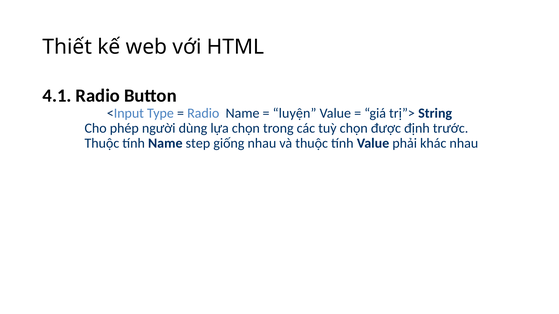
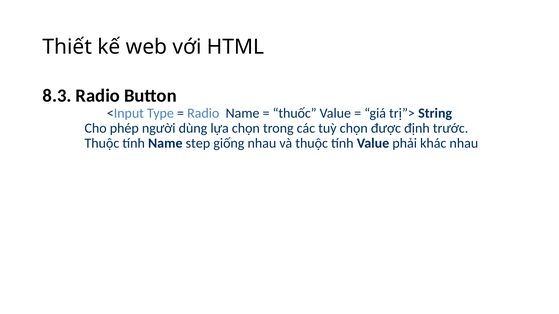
4.1: 4.1 -> 8.3
luyện: luyện -> thuốc
